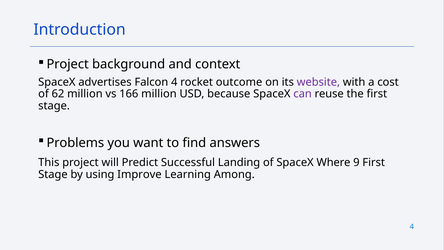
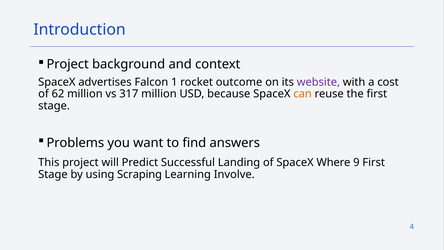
Falcon 4: 4 -> 1
166: 166 -> 317
can colour: purple -> orange
Improve: Improve -> Scraping
Among: Among -> Involve
